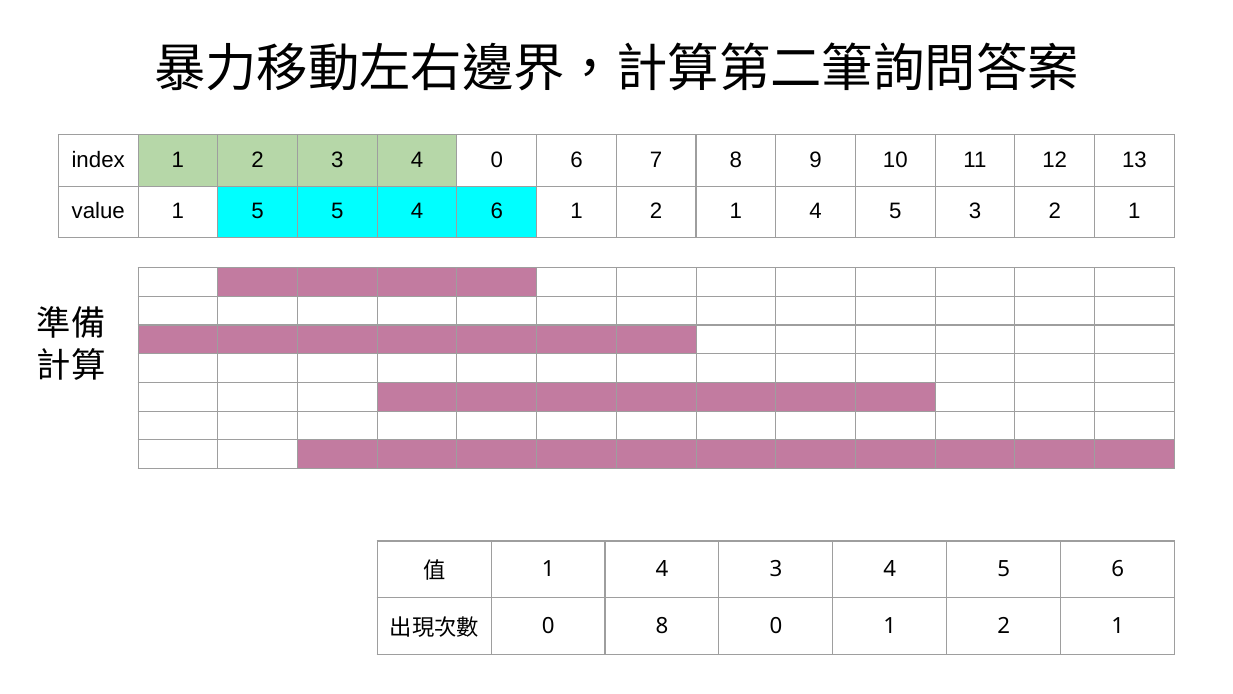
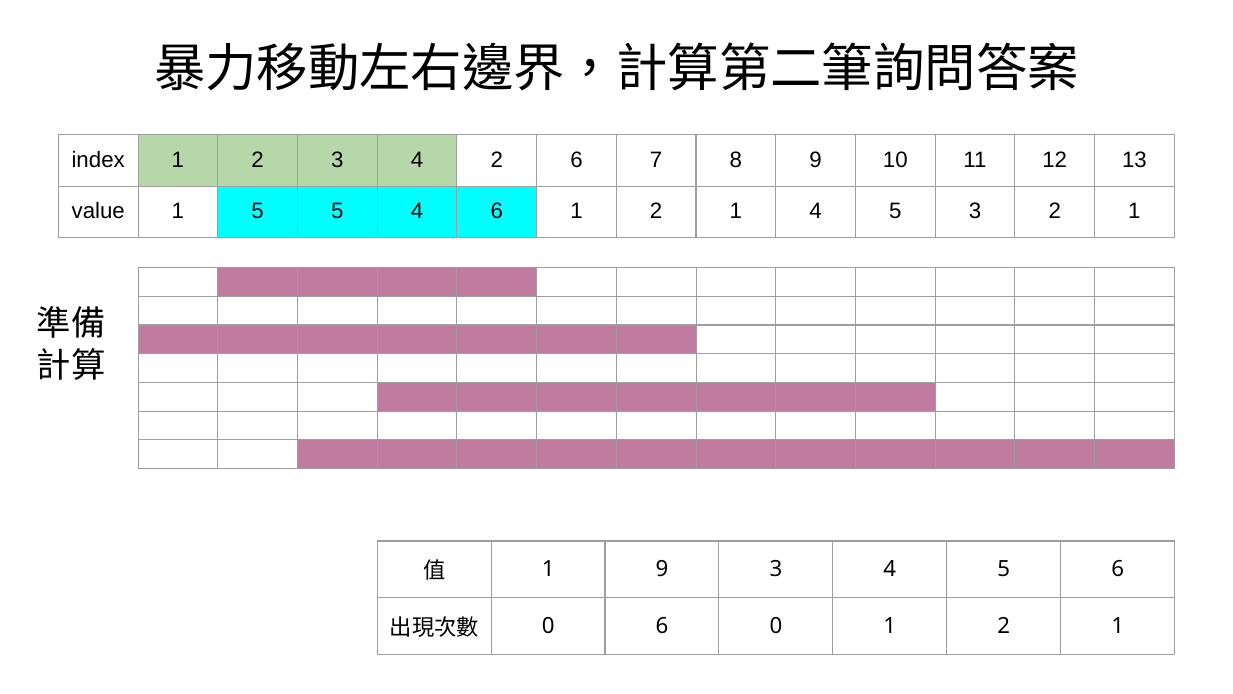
4 0: 0 -> 2
4 at (662, 569): 4 -> 9
0 8: 8 -> 6
